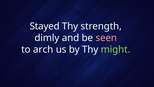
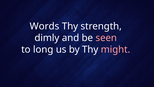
Stayed: Stayed -> Words
arch: arch -> long
might colour: light green -> pink
